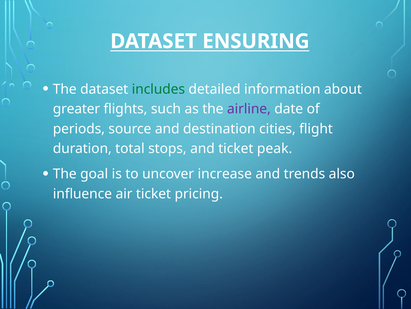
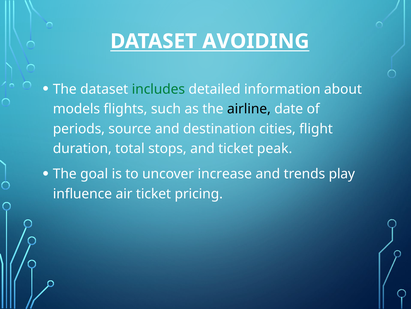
ENSURING: ENSURING -> AVOIDING
greater: greater -> models
airline colour: purple -> black
also: also -> play
